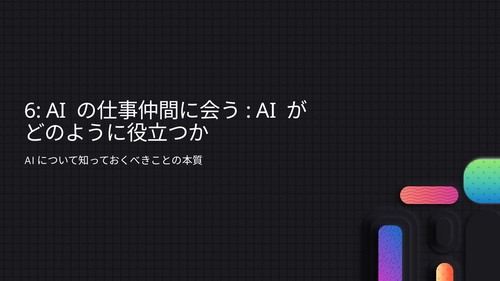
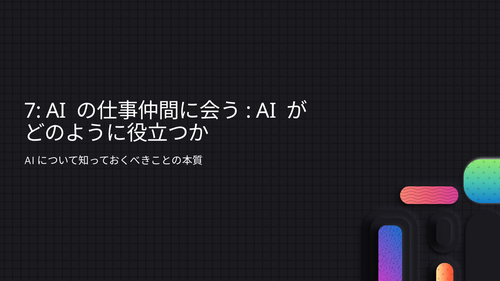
6: 6 -> 7
